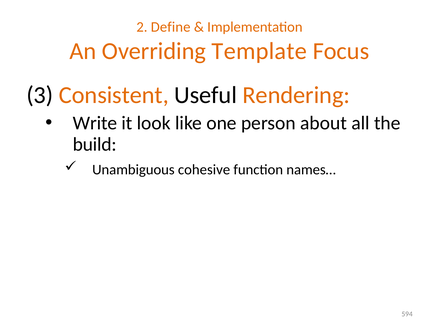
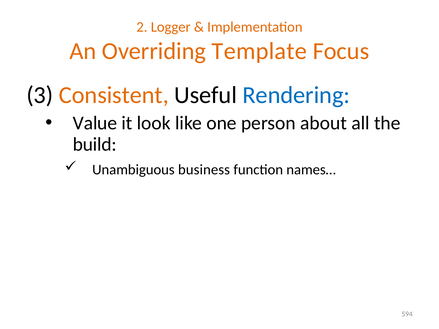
Define: Define -> Logger
Rendering colour: orange -> blue
Write: Write -> Value
cohesive: cohesive -> business
